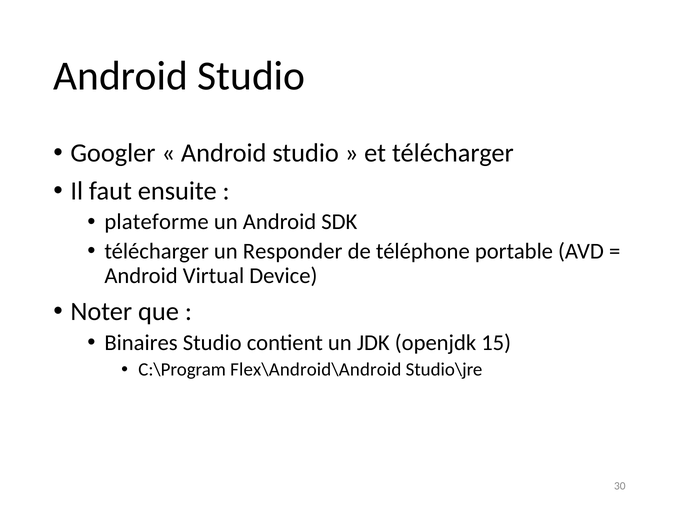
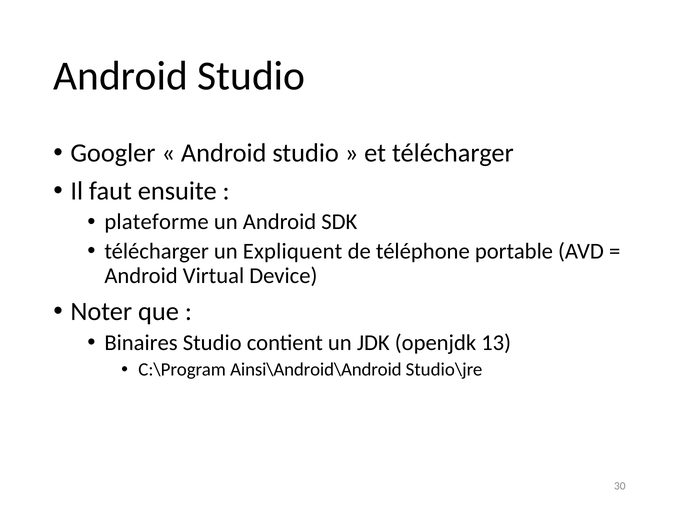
Responder: Responder -> Expliquent
15: 15 -> 13
Flex\Android\Android: Flex\Android\Android -> Ainsi\Android\Android
